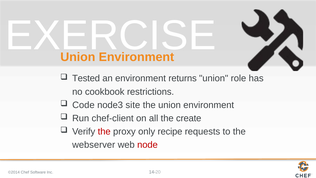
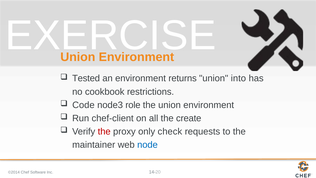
role: role -> into
site: site -> role
recipe: recipe -> check
webserver: webserver -> maintainer
node colour: red -> blue
